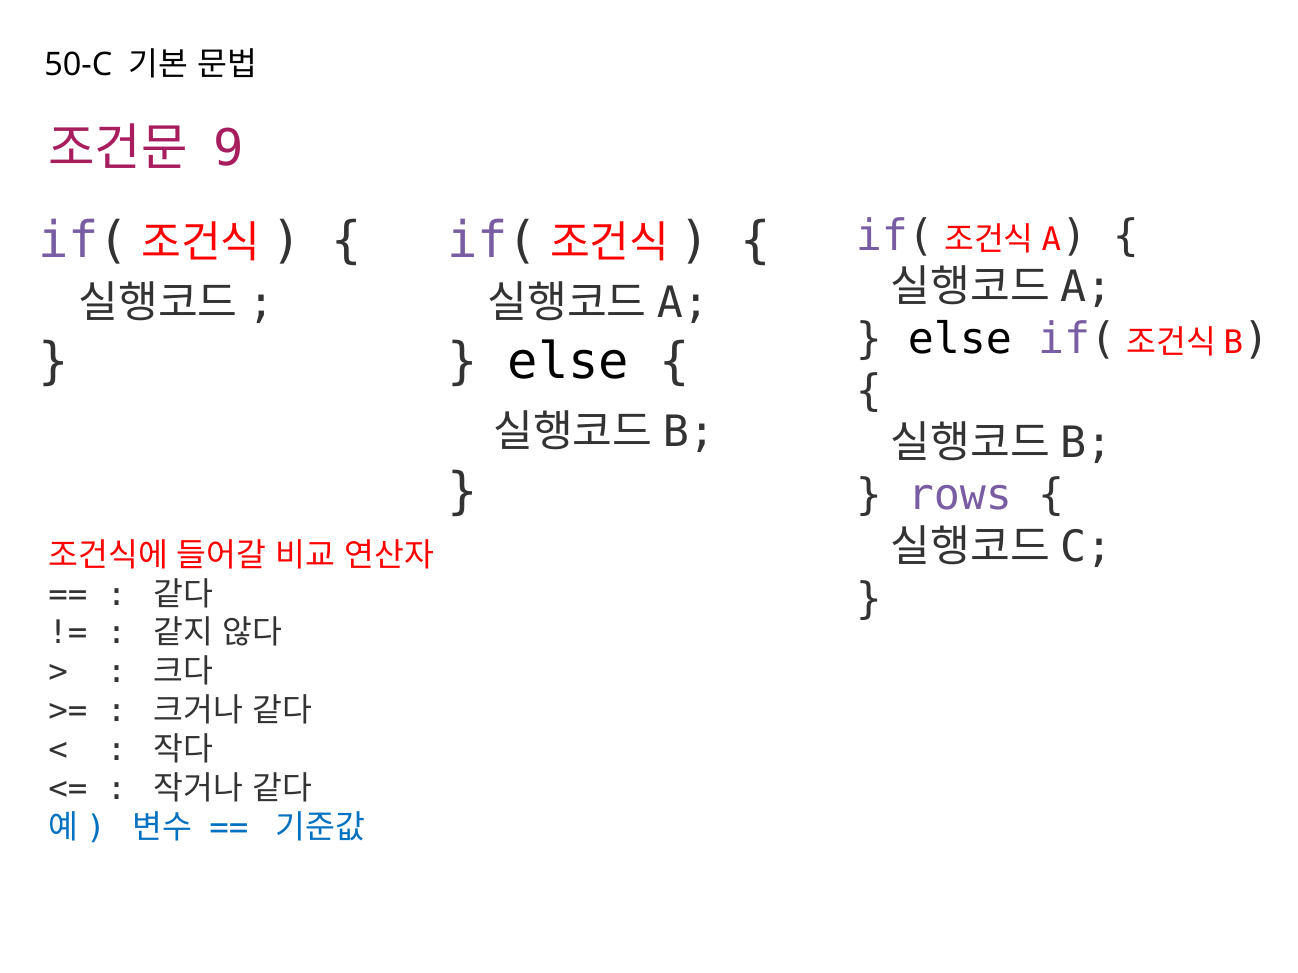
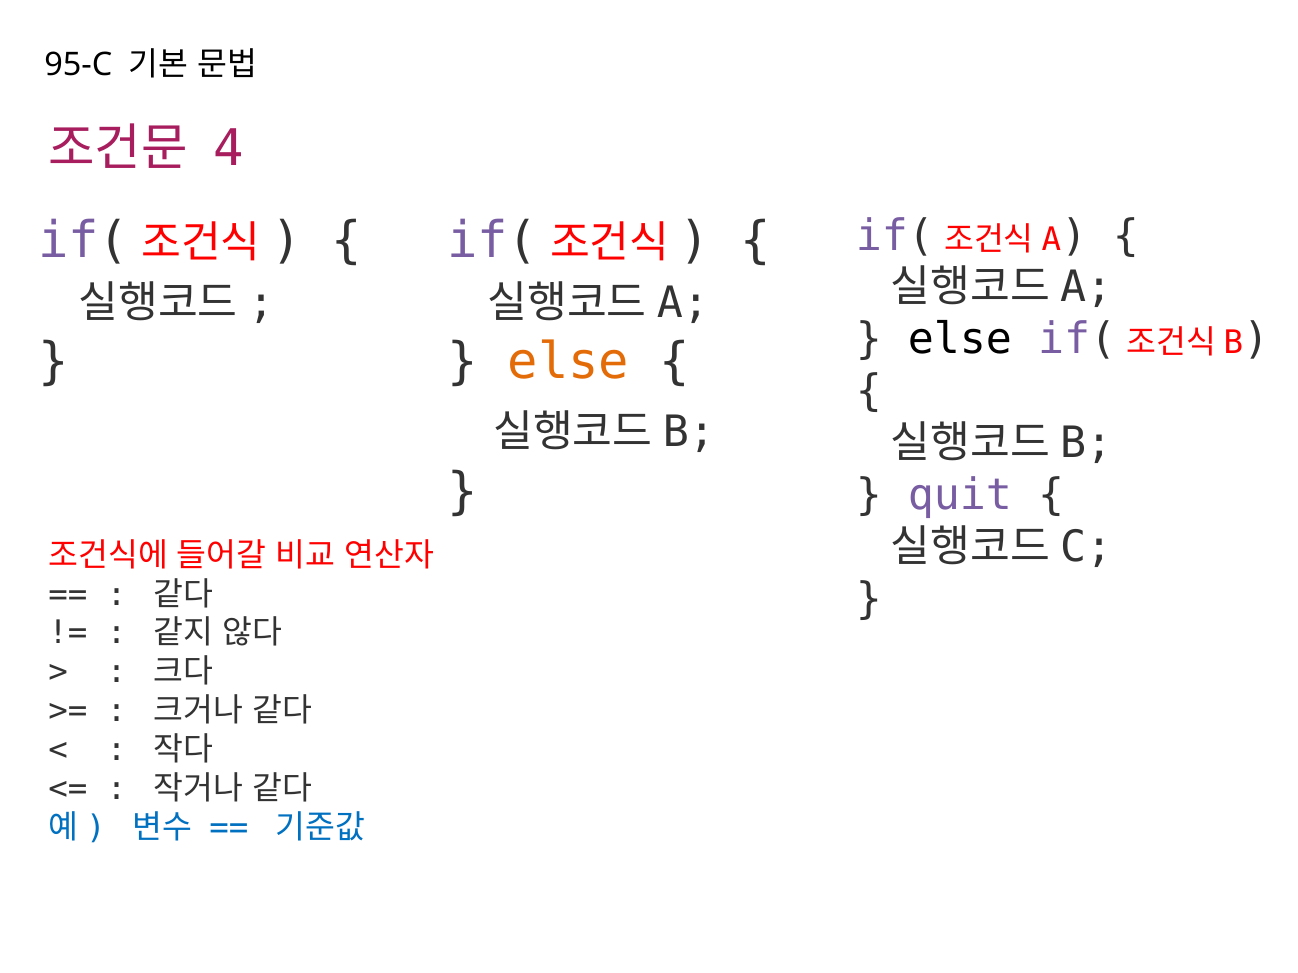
50-C: 50-C -> 95-C
9: 9 -> 4
else at (568, 362) colour: black -> orange
rows: rows -> quit
